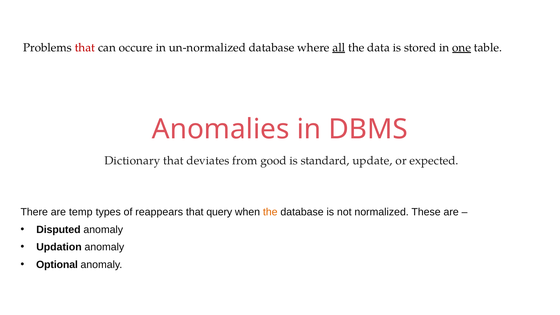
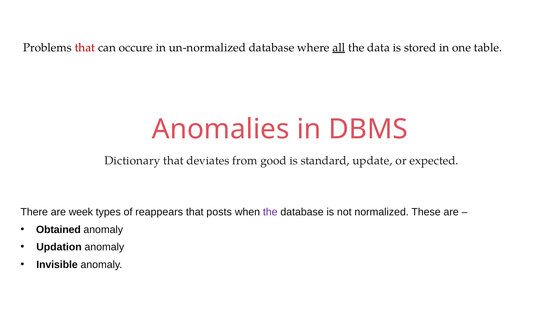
one underline: present -> none
temp: temp -> week
query: query -> posts
the at (270, 212) colour: orange -> purple
Disputed: Disputed -> Obtained
Optional: Optional -> Invisible
